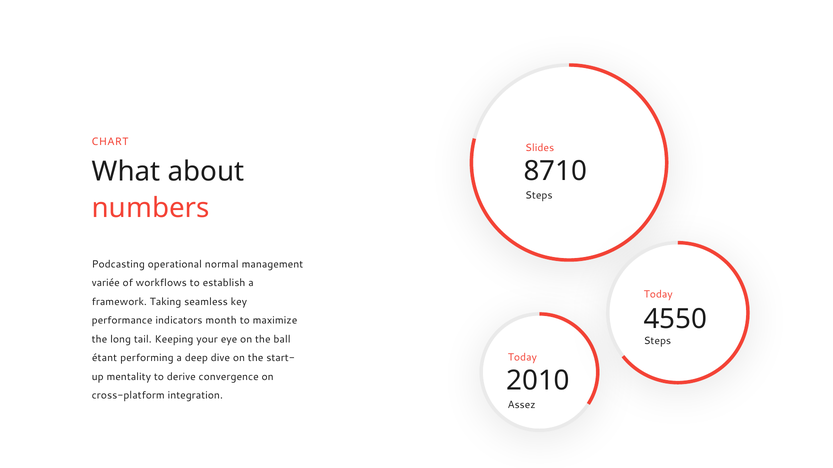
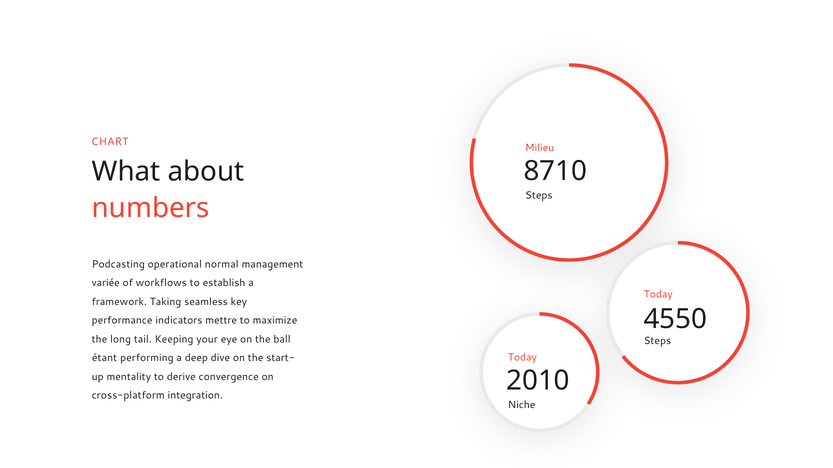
Slides: Slides -> Milieu
month: month -> mettre
Assez: Assez -> Niche
